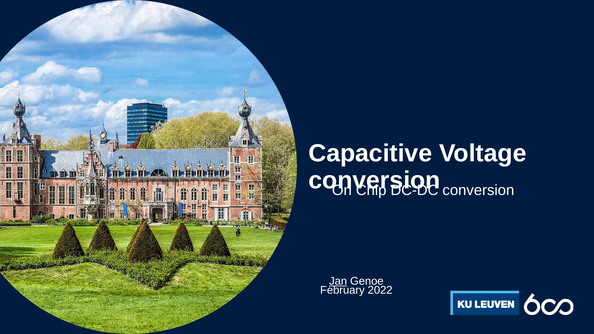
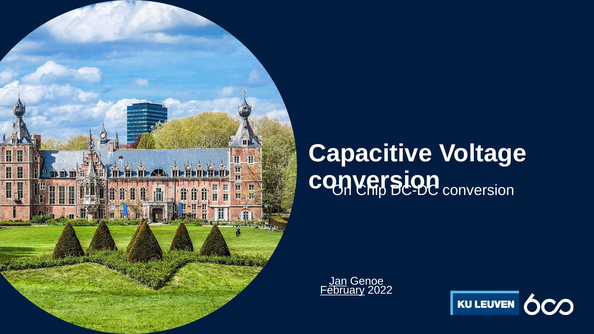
February underline: none -> present
